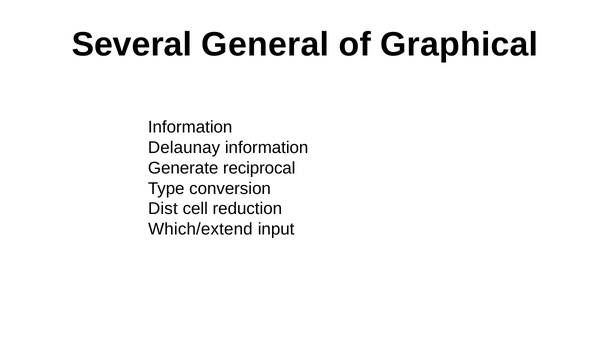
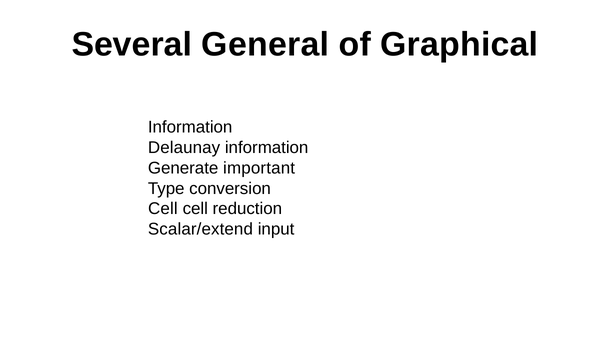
reciprocal: reciprocal -> important
Dist at (163, 209): Dist -> Cell
Which/extend: Which/extend -> Scalar/extend
